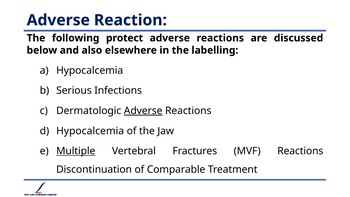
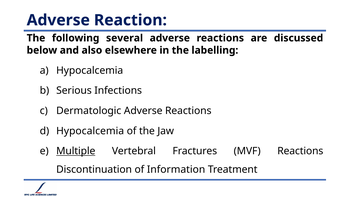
protect: protect -> several
Adverse at (143, 111) underline: present -> none
Comparable: Comparable -> Information
